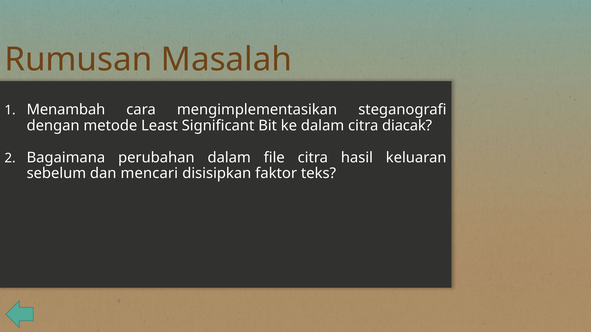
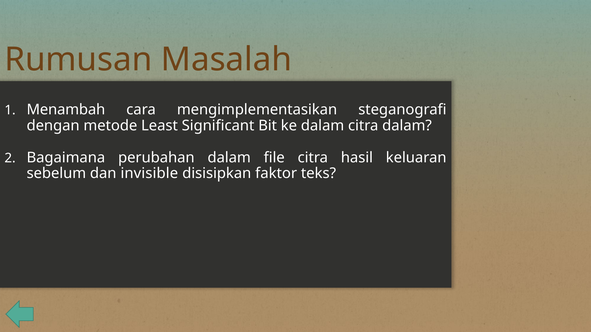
citra diacak: diacak -> dalam
mencari: mencari -> invisible
